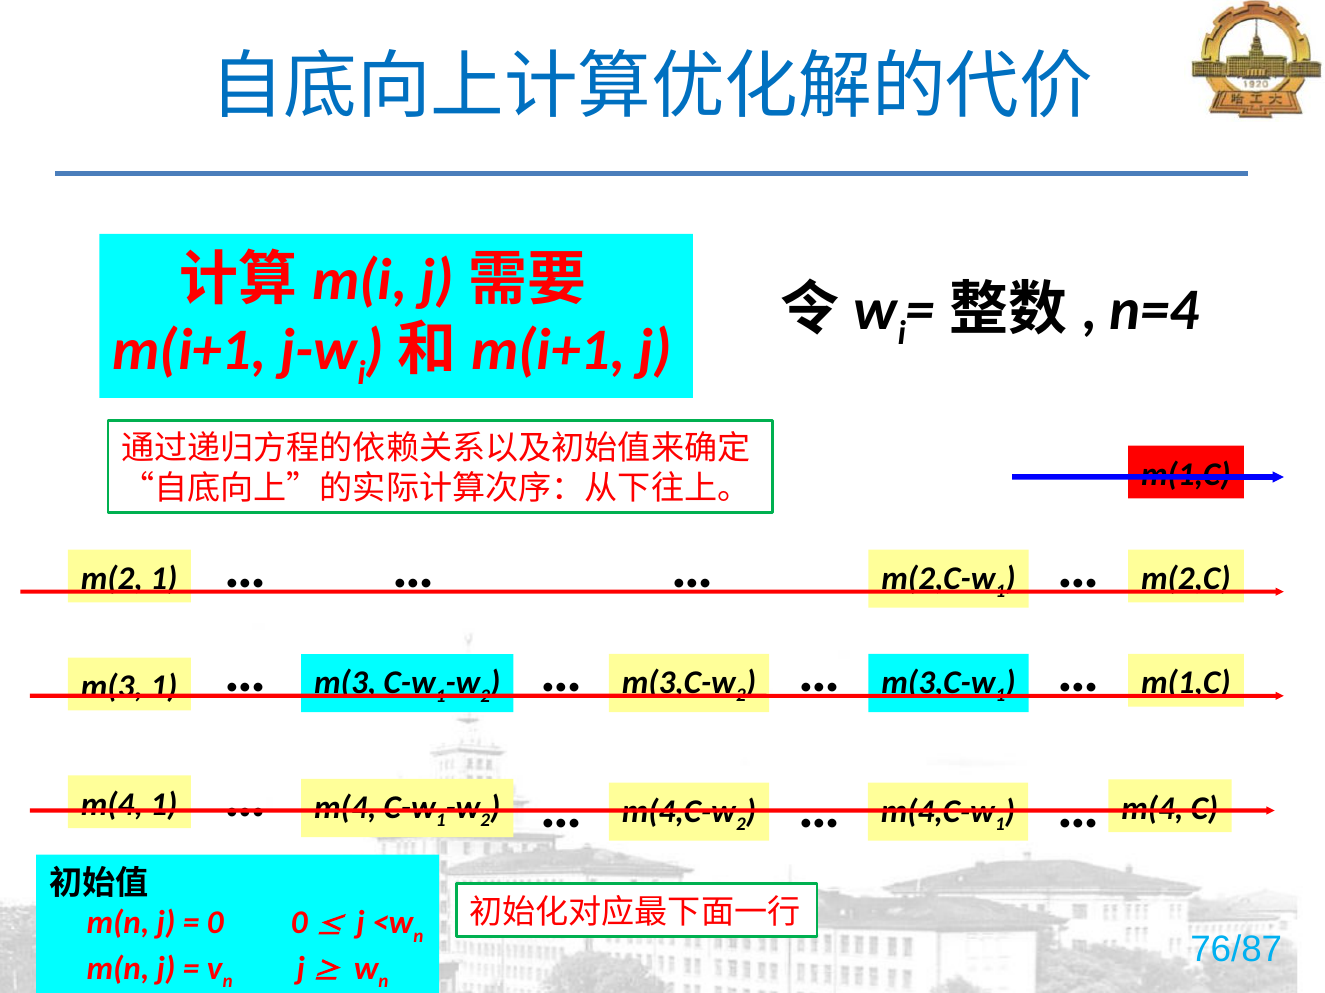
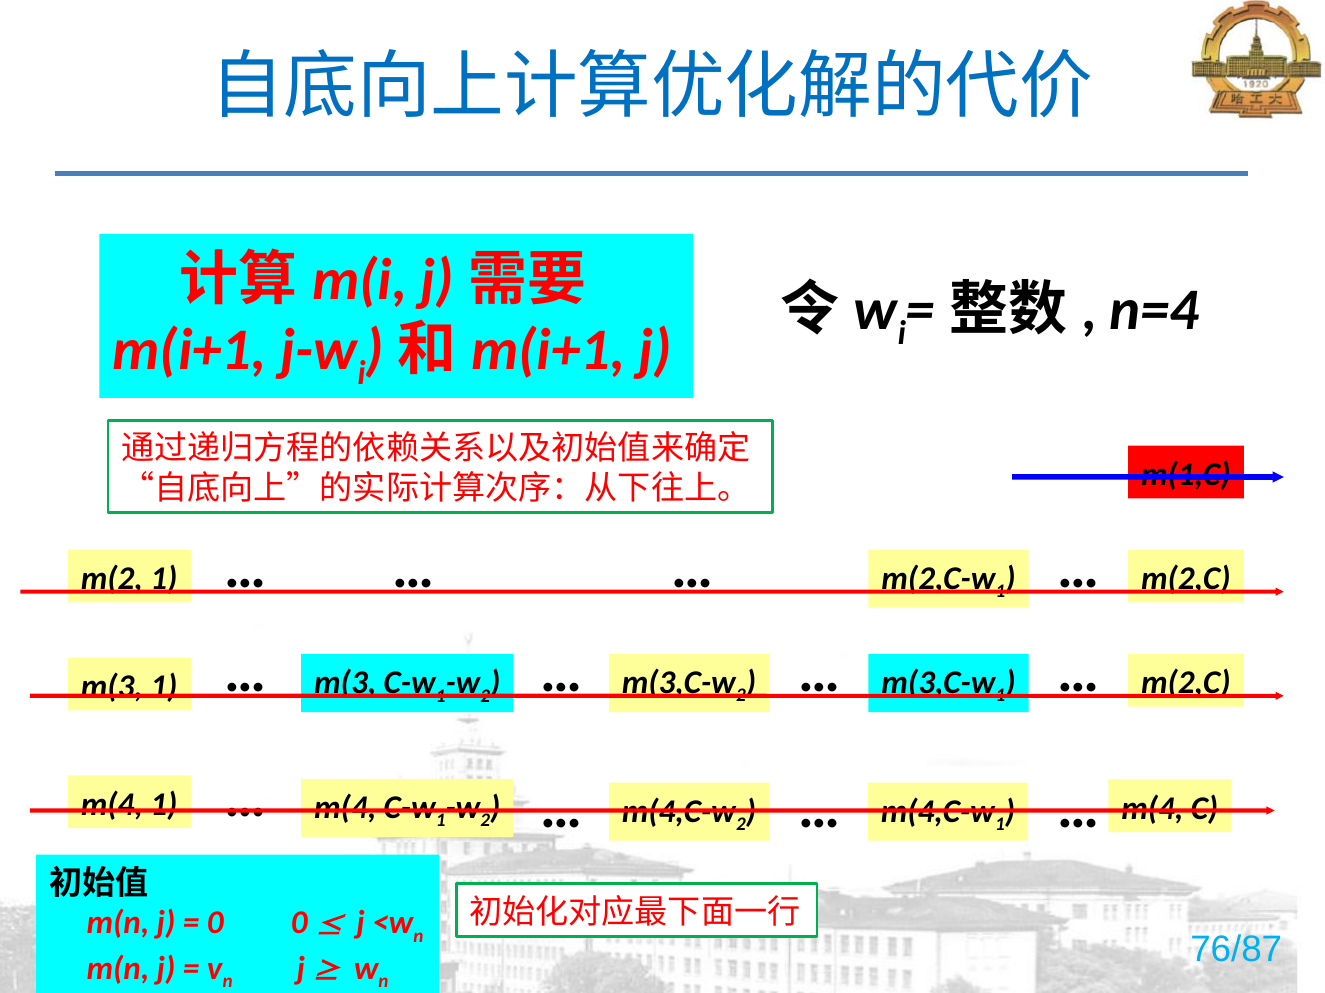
m(1,C at (1186, 683): m(1,C -> m(2,C
